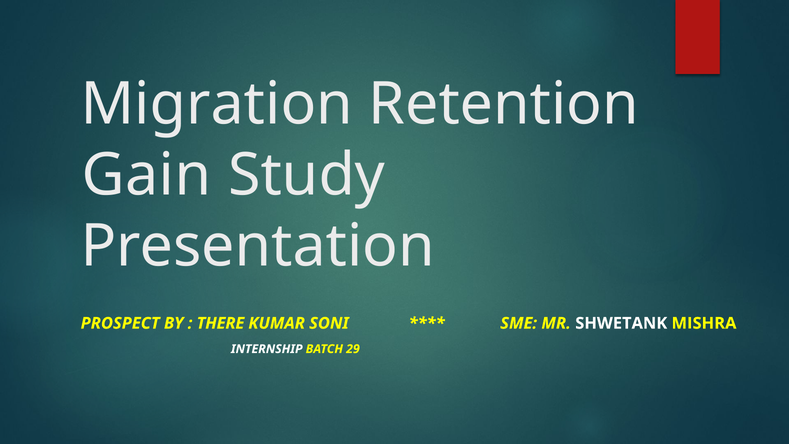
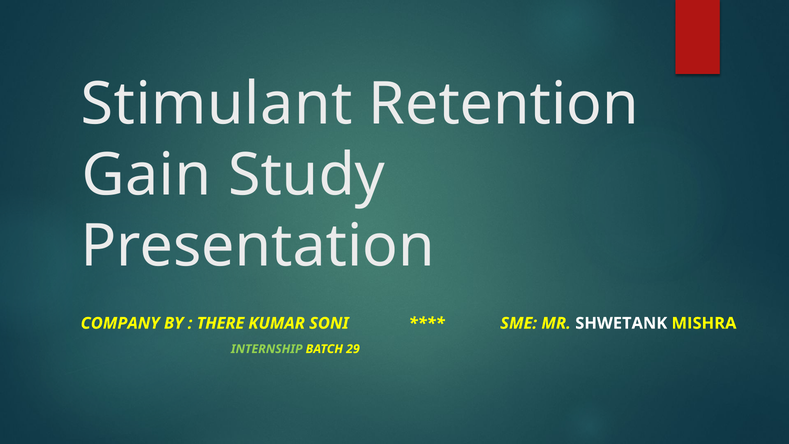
Migration: Migration -> Stimulant
PROSPECT: PROSPECT -> COMPANY
INTERNSHIP colour: white -> light green
